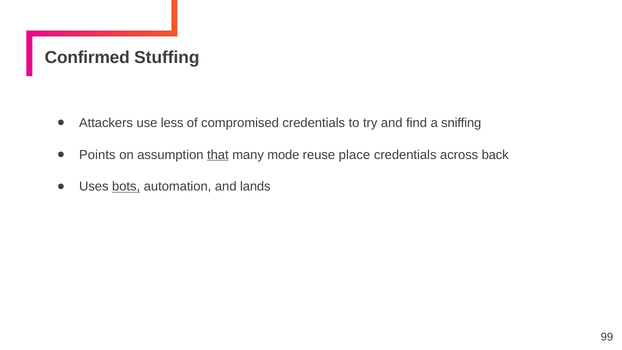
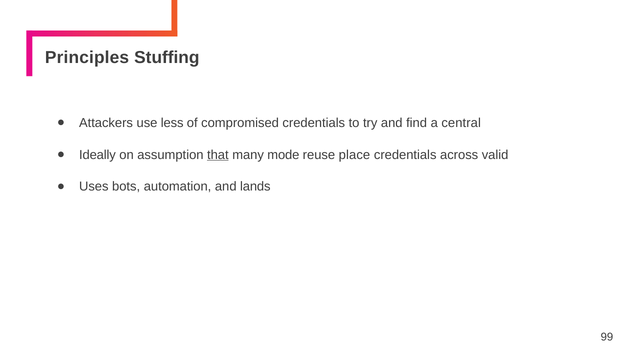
Confirmed: Confirmed -> Principles
sniffing: sniffing -> central
Points: Points -> Ideally
back: back -> valid
bots underline: present -> none
